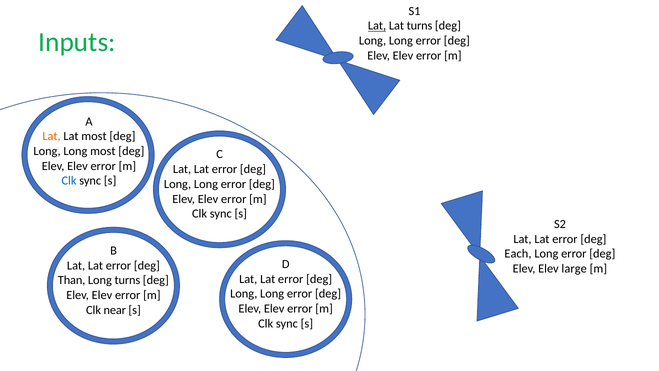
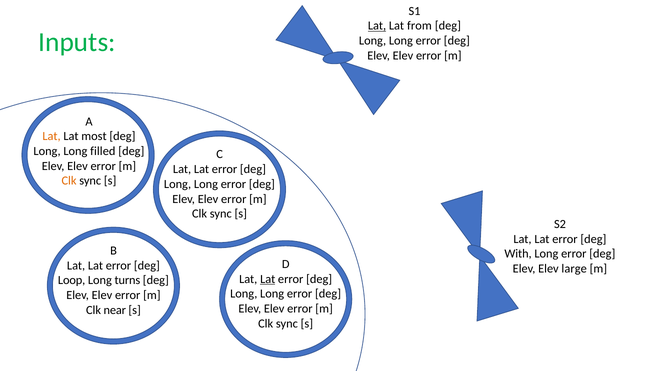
Lat turns: turns -> from
Long most: most -> filled
Clk at (69, 181) colour: blue -> orange
Each: Each -> With
Lat at (268, 279) underline: none -> present
Than: Than -> Loop
